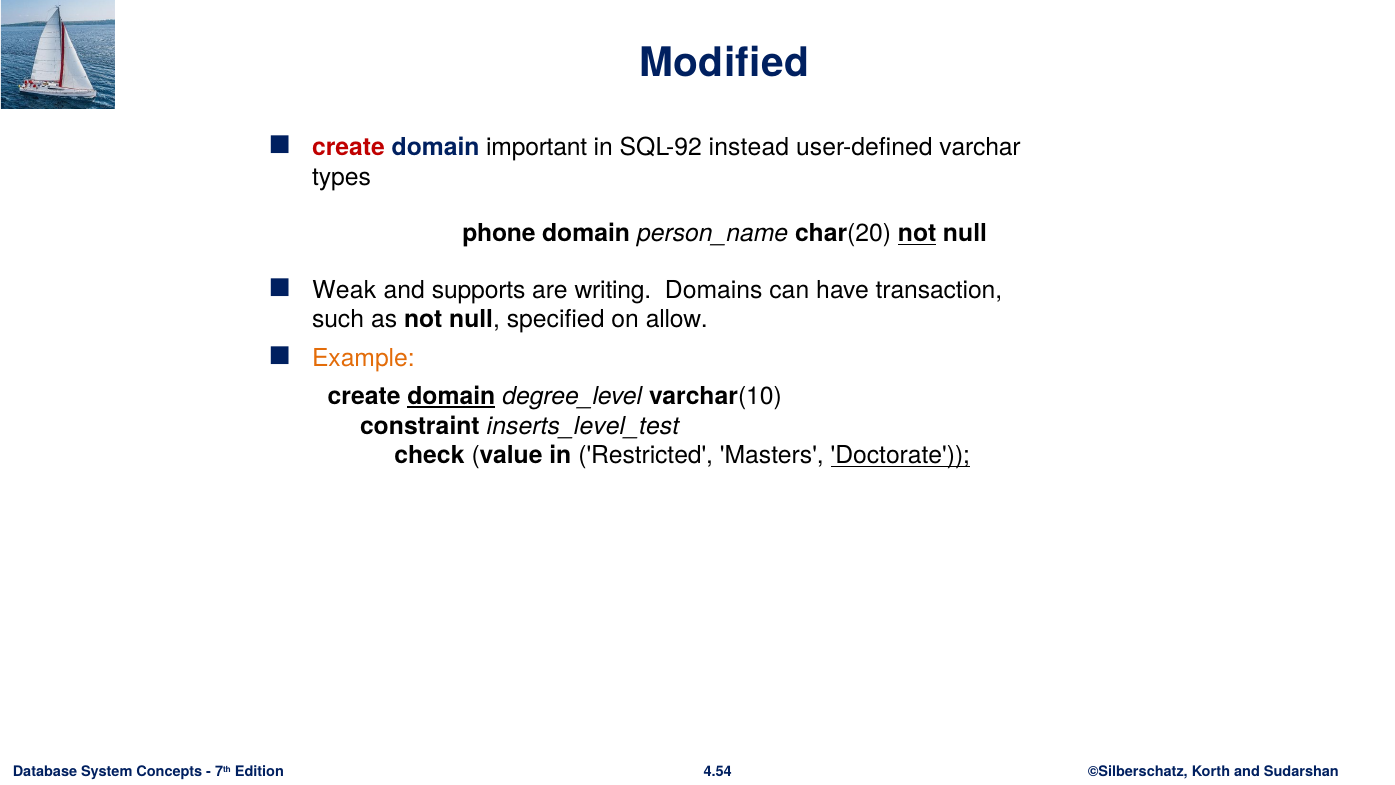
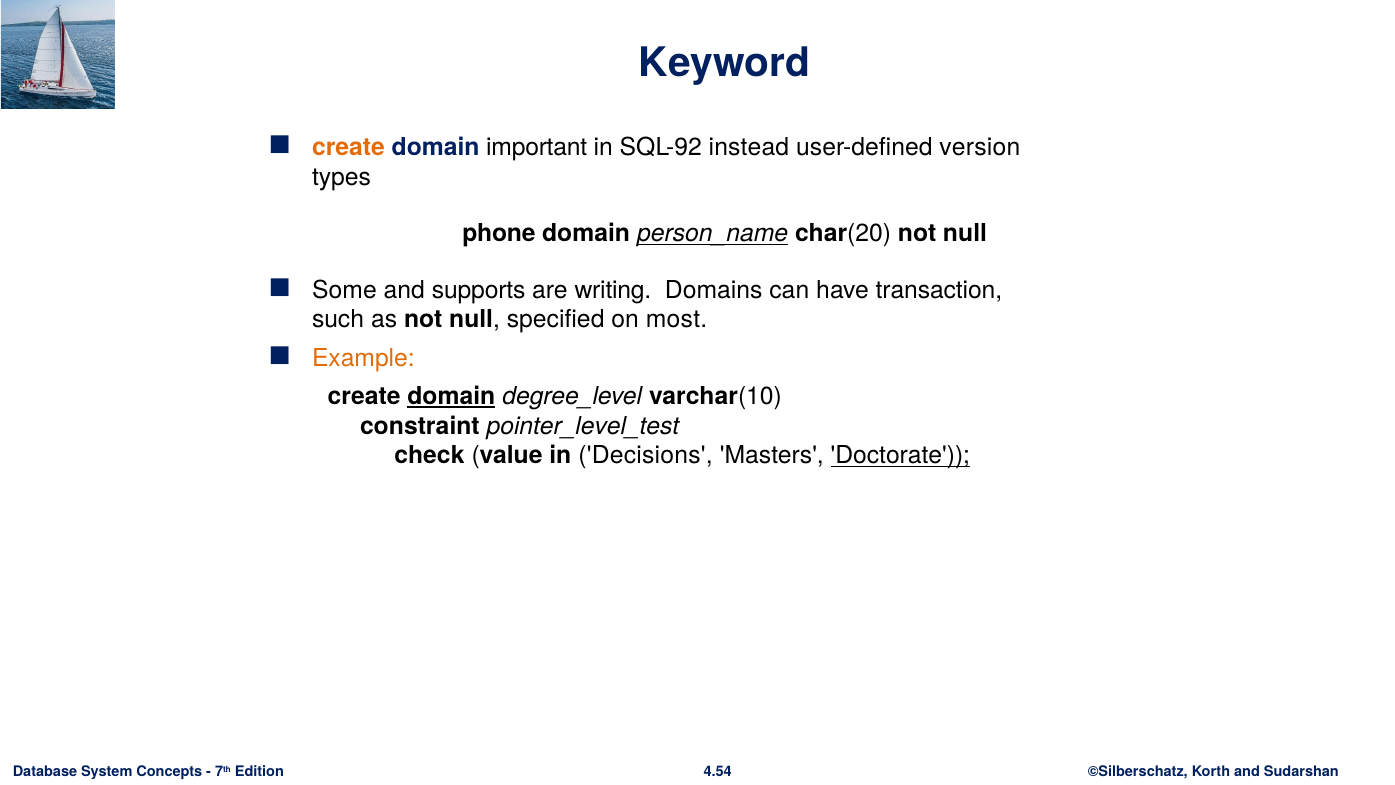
Modified: Modified -> Keyword
create at (348, 148) colour: red -> orange
varchar: varchar -> version
person_name underline: none -> present
not at (917, 234) underline: present -> none
Weak: Weak -> Some
allow: allow -> most
inserts_level_test: inserts_level_test -> pointer_level_test
Restricted: Restricted -> Decisions
